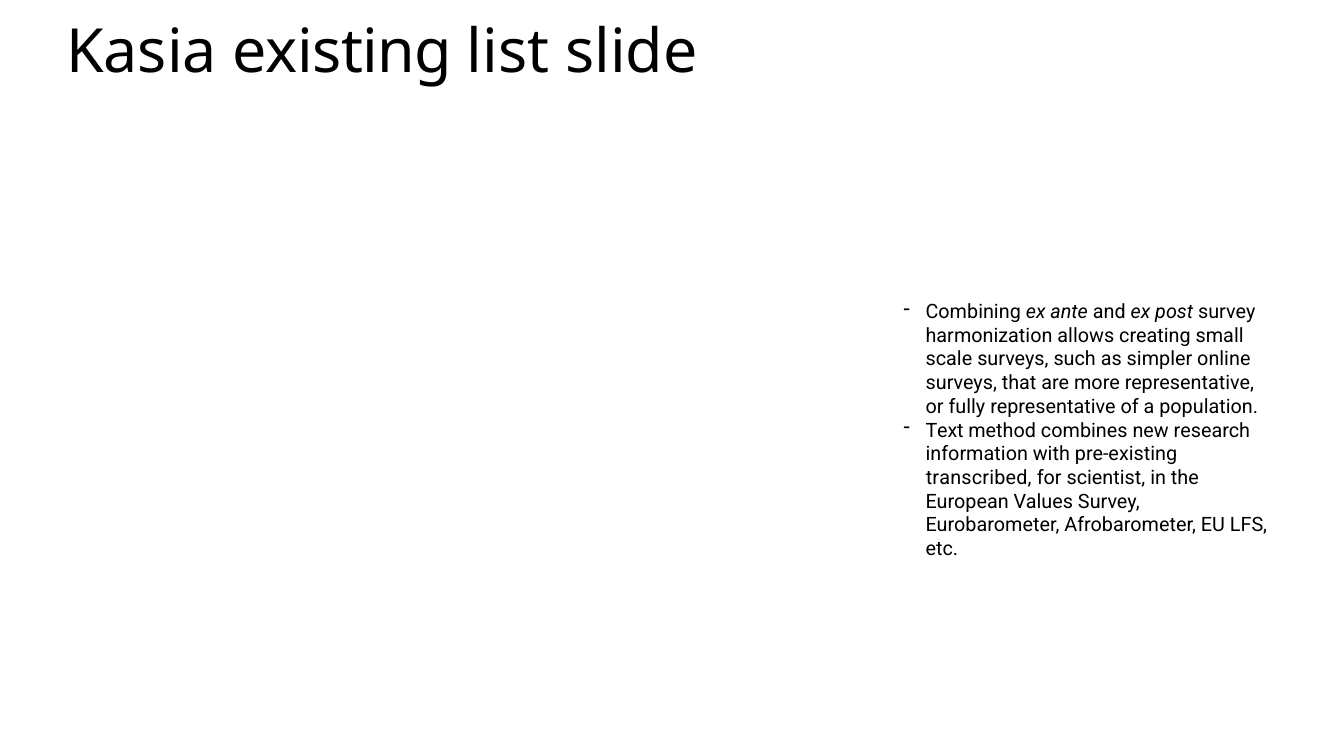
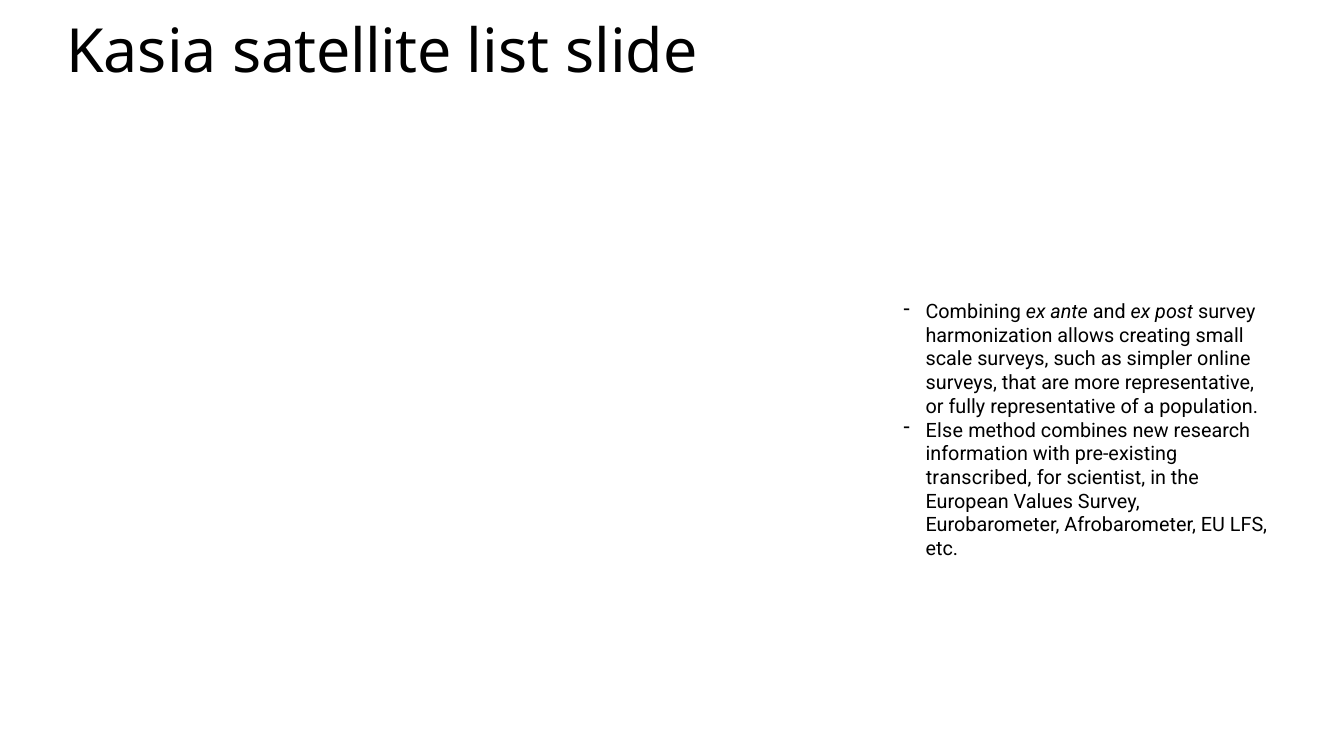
existing: existing -> satellite
Text: Text -> Else
